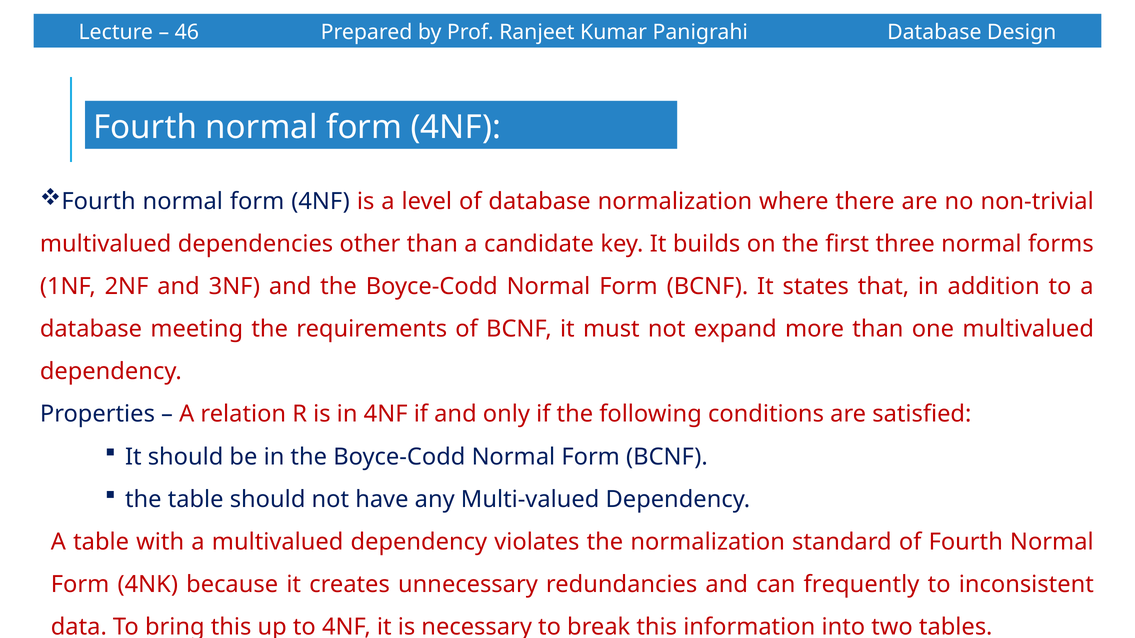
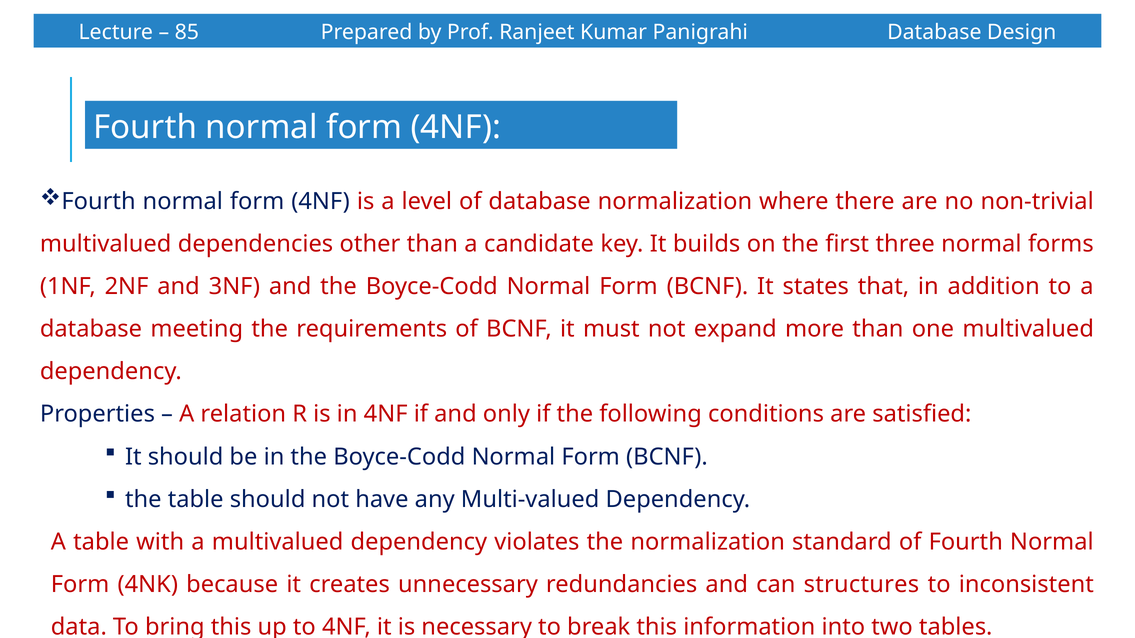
46: 46 -> 85
frequently: frequently -> structures
